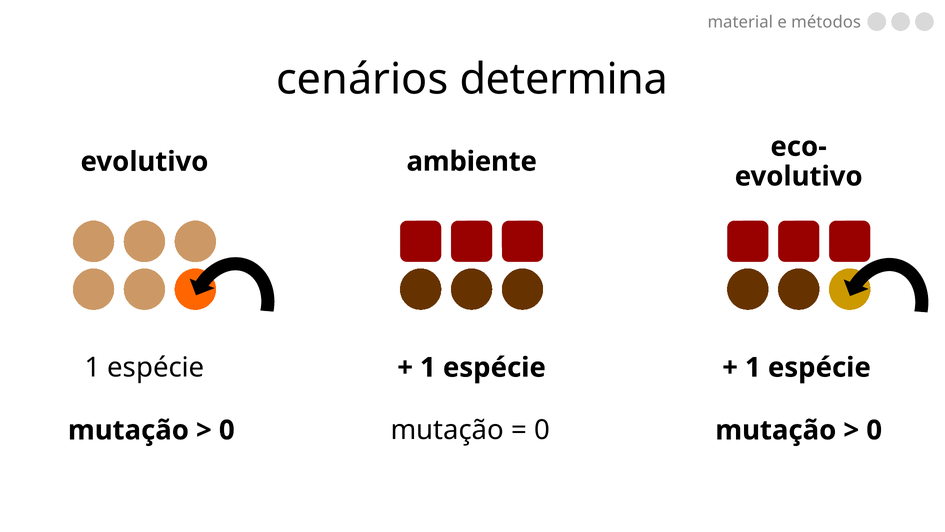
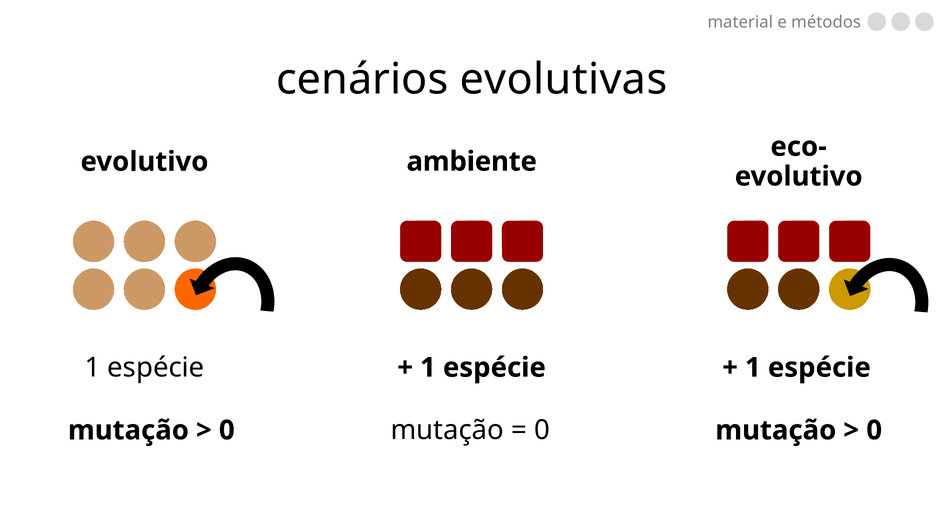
determina: determina -> evolutivas
